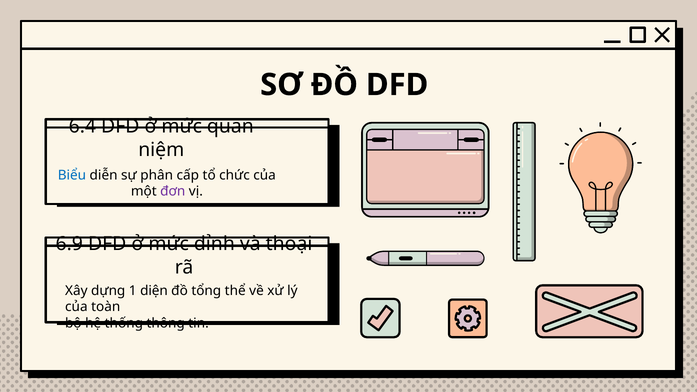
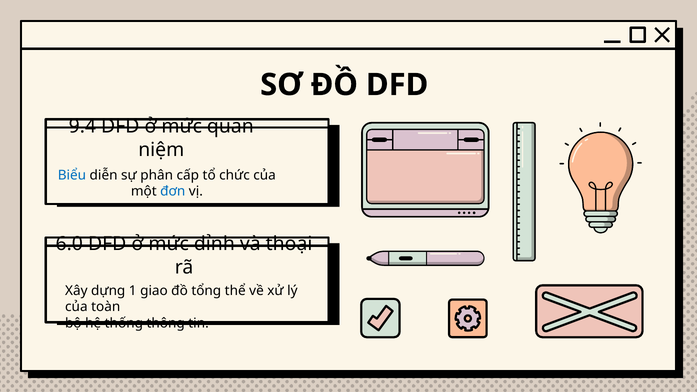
6.4: 6.4 -> 9.4
đơn colour: purple -> blue
6.9: 6.9 -> 6.0
diện: diện -> giao
